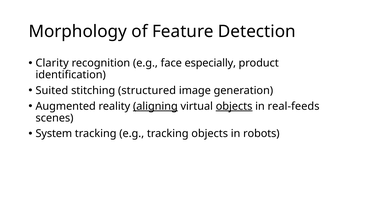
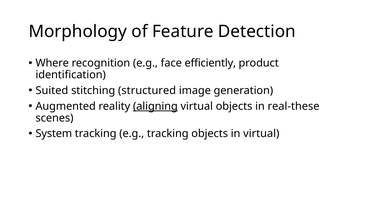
Clarity: Clarity -> Where
especially: especially -> efficiently
objects at (234, 106) underline: present -> none
real-feeds: real-feeds -> real-these
in robots: robots -> virtual
